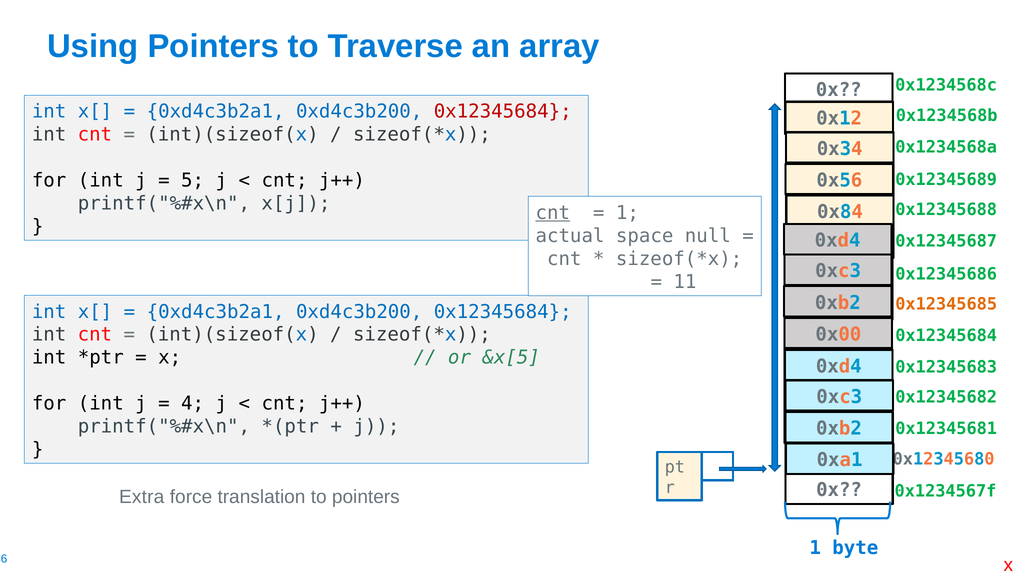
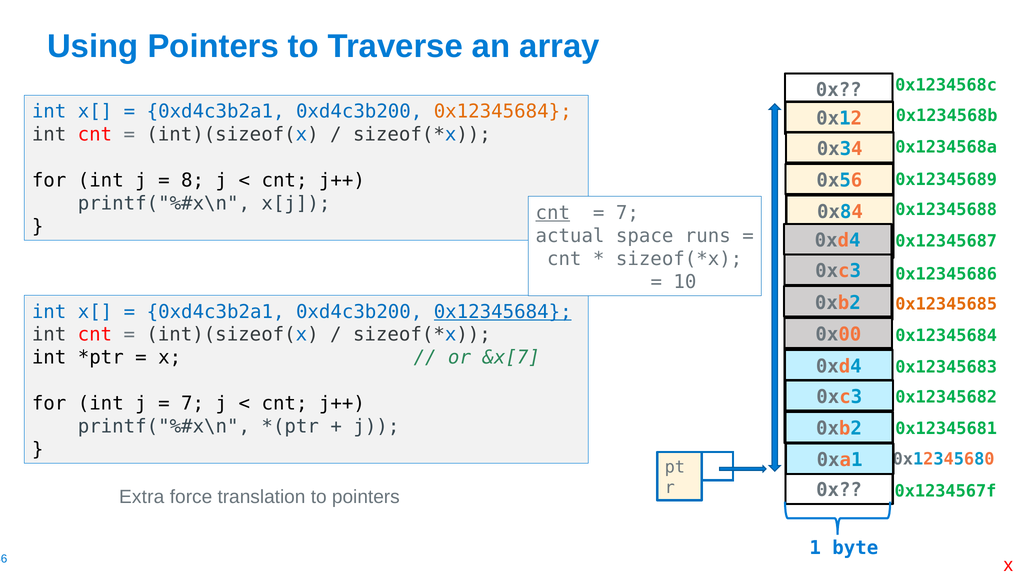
0x12345684 at (503, 112) colour: red -> orange
5: 5 -> 8
1 at (627, 213): 1 -> 7
null: null -> runs
11: 11 -> 10
0x12345684 at (503, 312) underline: none -> present
&x[5: &x[5 -> &x[7
4 at (193, 403): 4 -> 7
